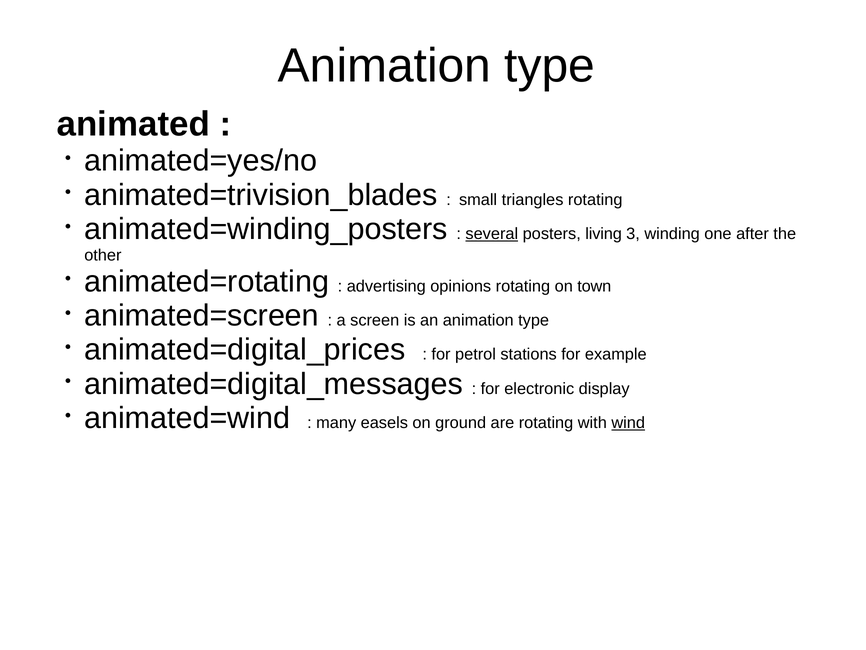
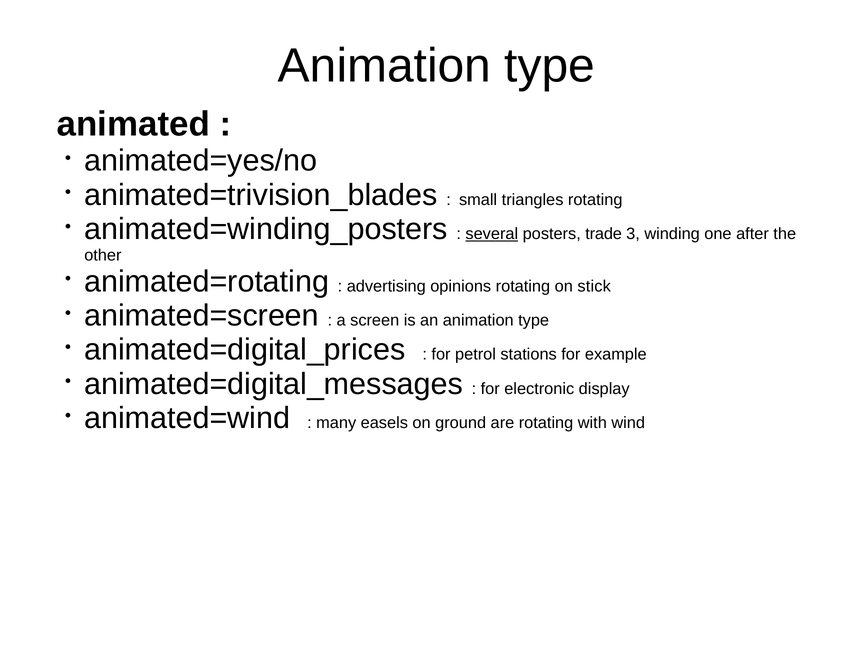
living: living -> trade
town: town -> stick
wind underline: present -> none
